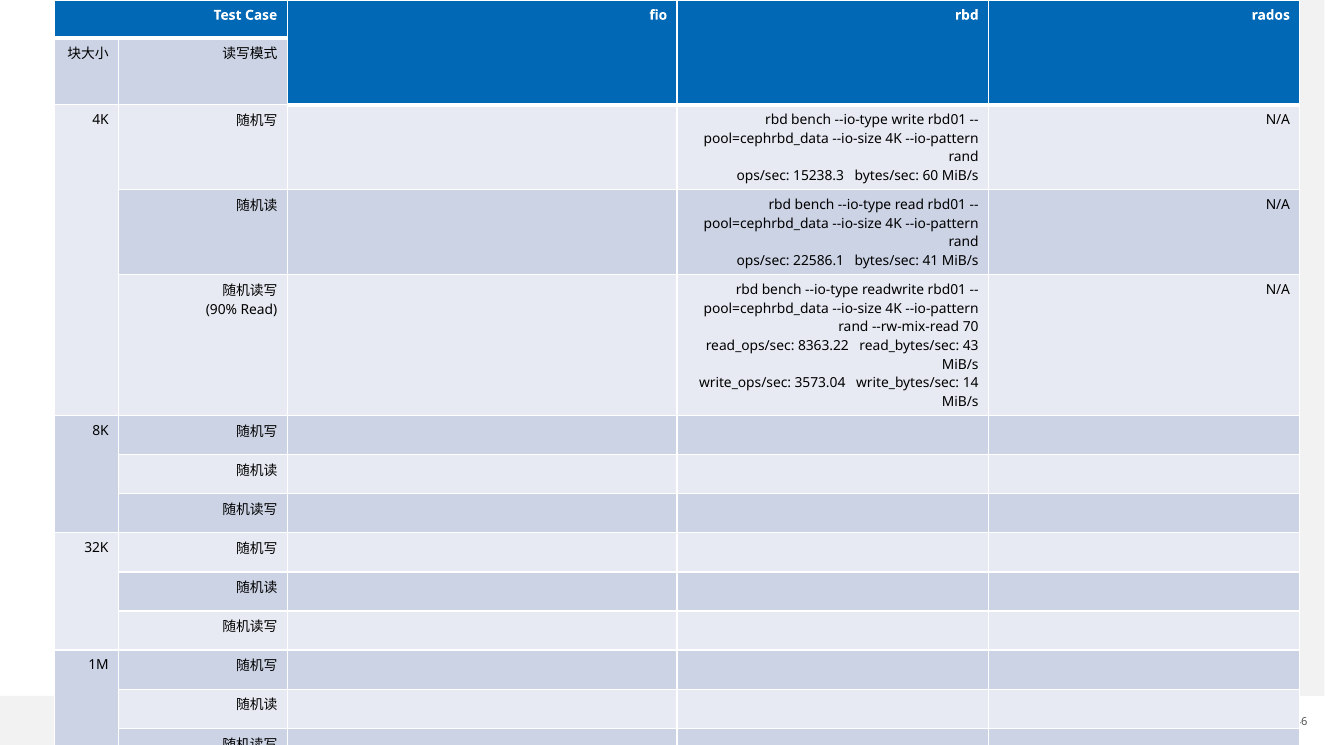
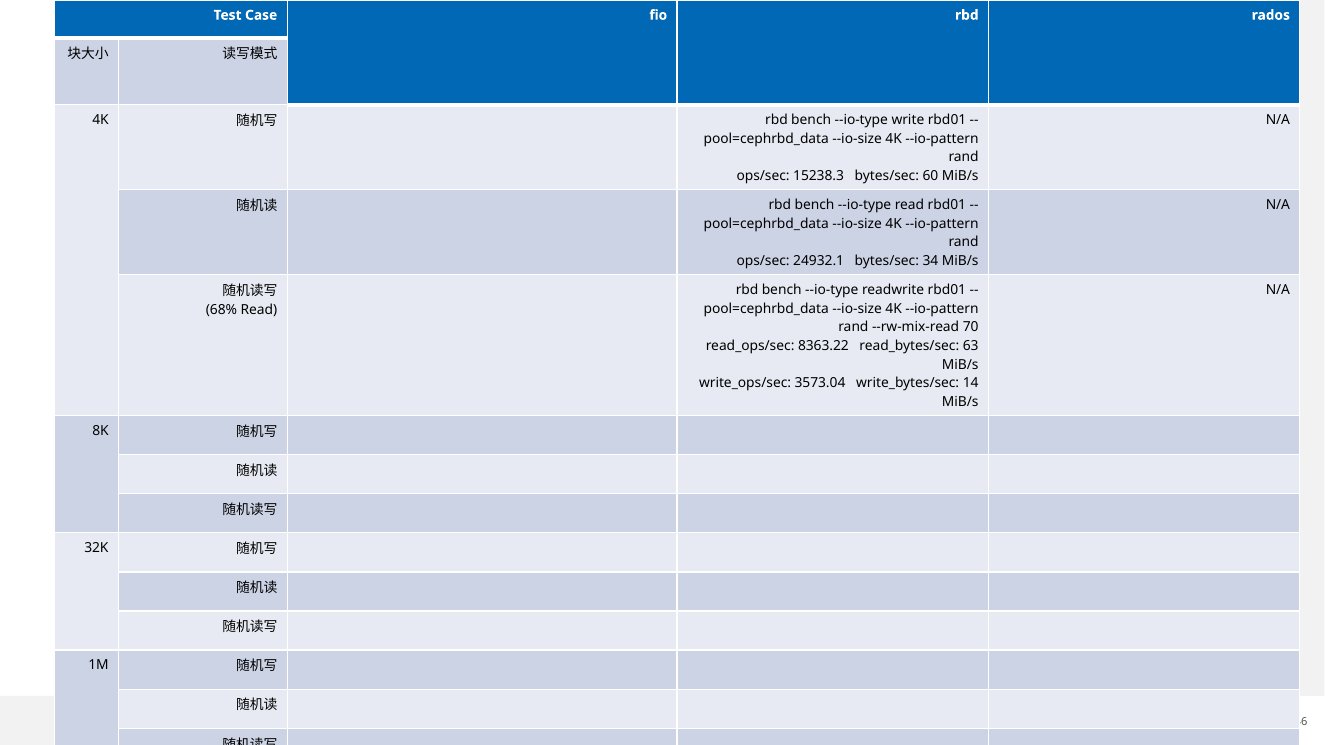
22586.1: 22586.1 -> 24932.1
41: 41 -> 34
90%: 90% -> 68%
43: 43 -> 63
